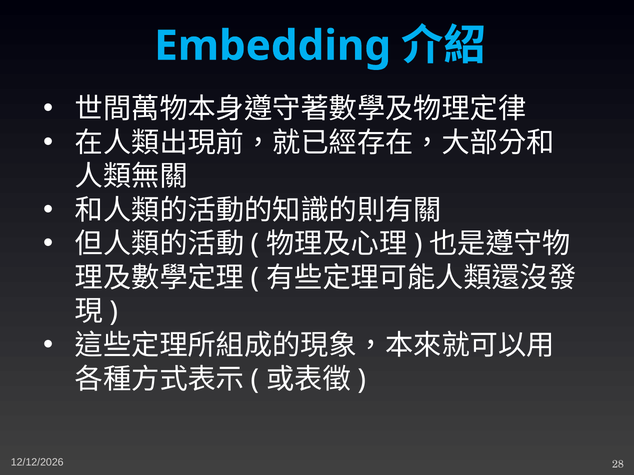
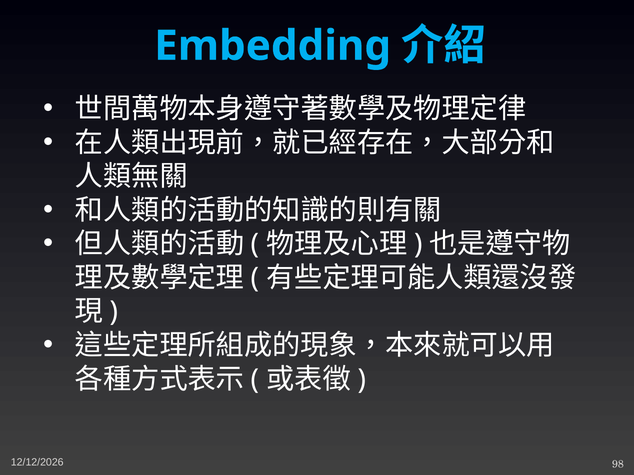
28: 28 -> 98
